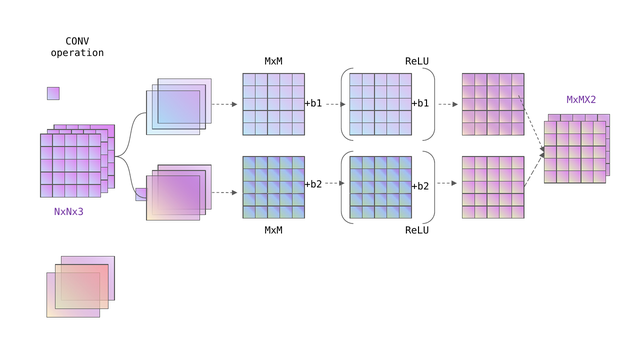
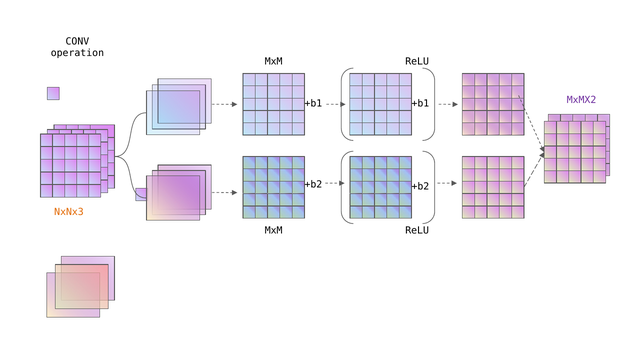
NxNx3 colour: purple -> orange
